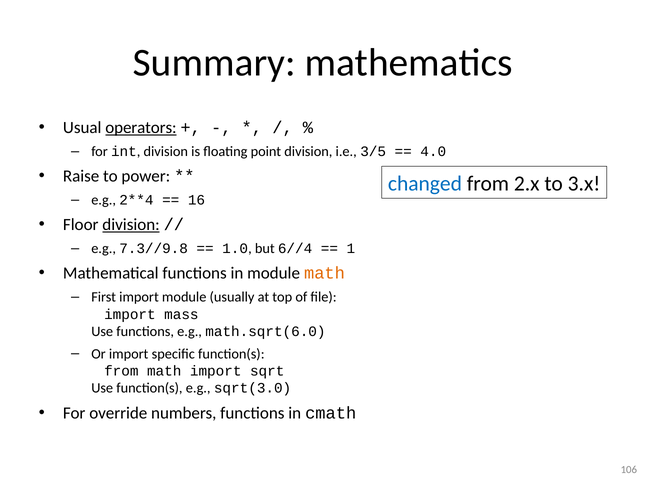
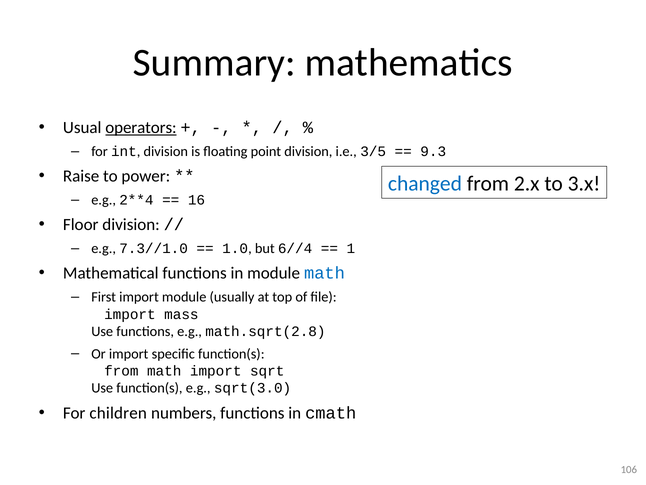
4.0: 4.0 -> 9.3
division at (131, 225) underline: present -> none
7.3//9.8: 7.3//9.8 -> 7.3//1.0
math at (324, 273) colour: orange -> blue
math.sqrt(6.0: math.sqrt(6.0 -> math.sqrt(2.8
override: override -> children
